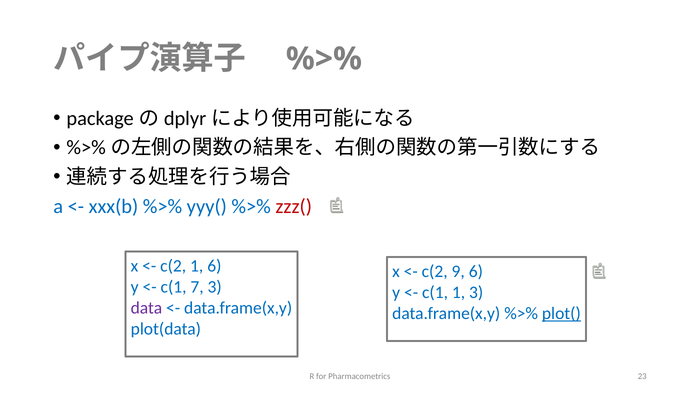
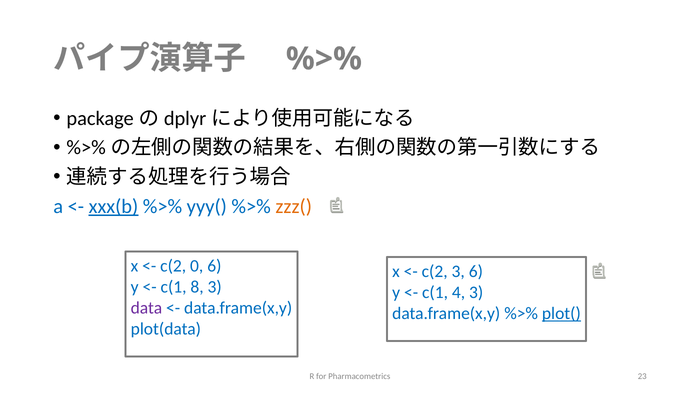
xxx(b underline: none -> present
zzz( colour: red -> orange
c(2 1: 1 -> 0
c(2 9: 9 -> 3
7: 7 -> 8
c(1 1: 1 -> 4
